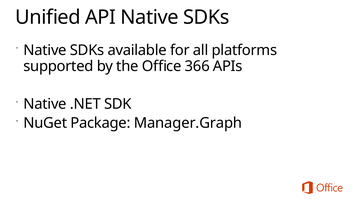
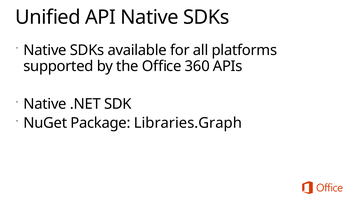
366: 366 -> 360
Manager.Graph: Manager.Graph -> Libraries.Graph
